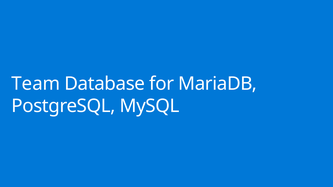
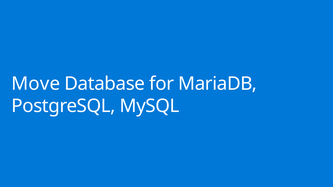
Team: Team -> Move
